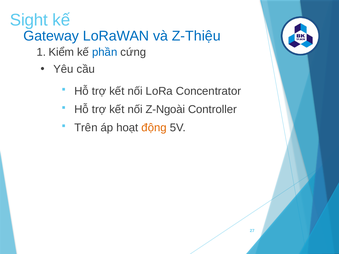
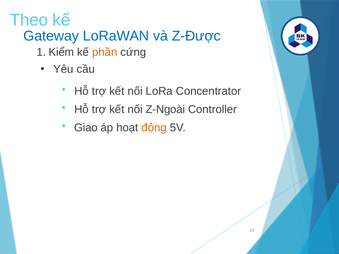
Sight: Sight -> Theo
Z-Thiệu: Z-Thiệu -> Z-Được
phần colour: blue -> orange
Trên: Trên -> Giao
